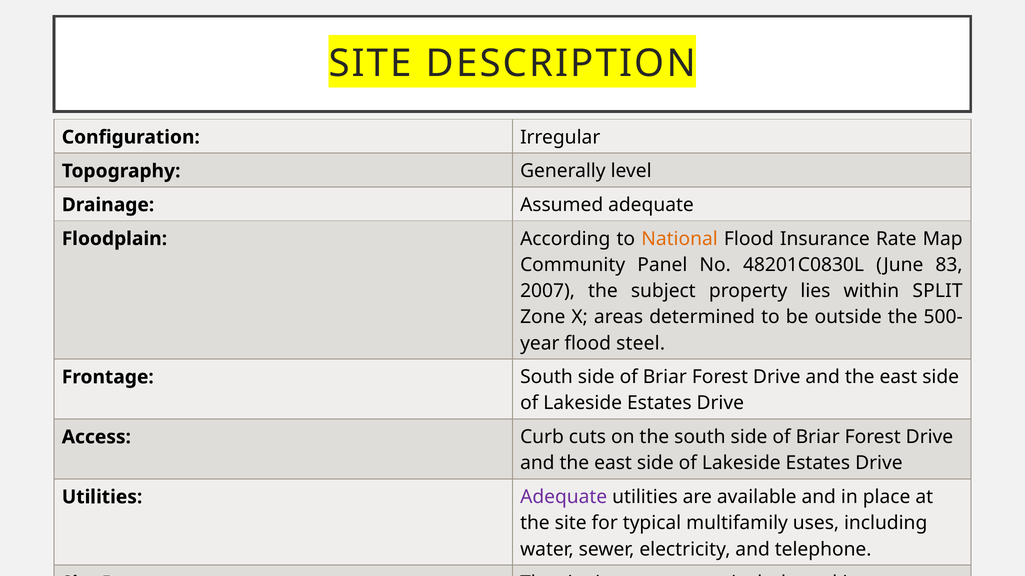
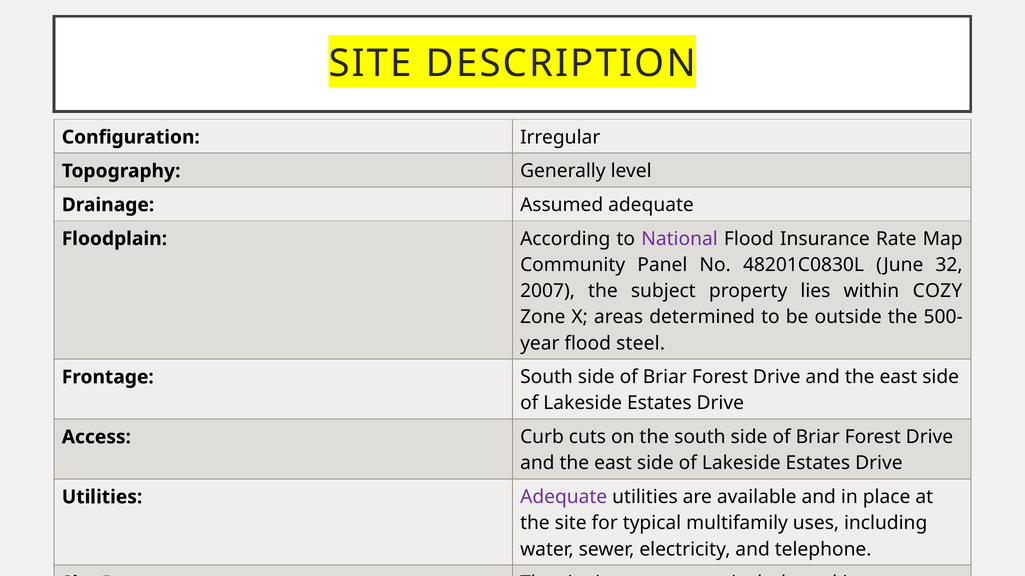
National colour: orange -> purple
83: 83 -> 32
SPLIT: SPLIT -> COZY
